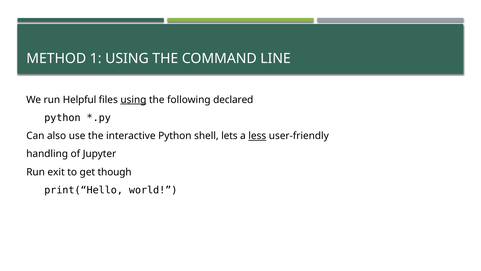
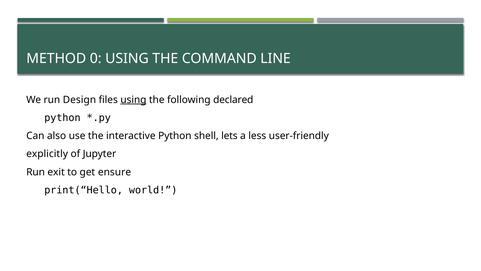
1: 1 -> 0
Helpful: Helpful -> Design
less underline: present -> none
handling: handling -> explicitly
though: though -> ensure
